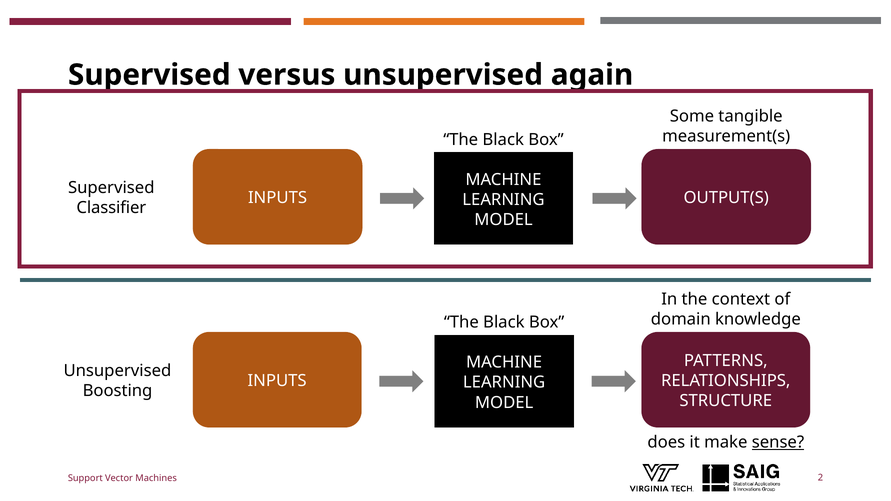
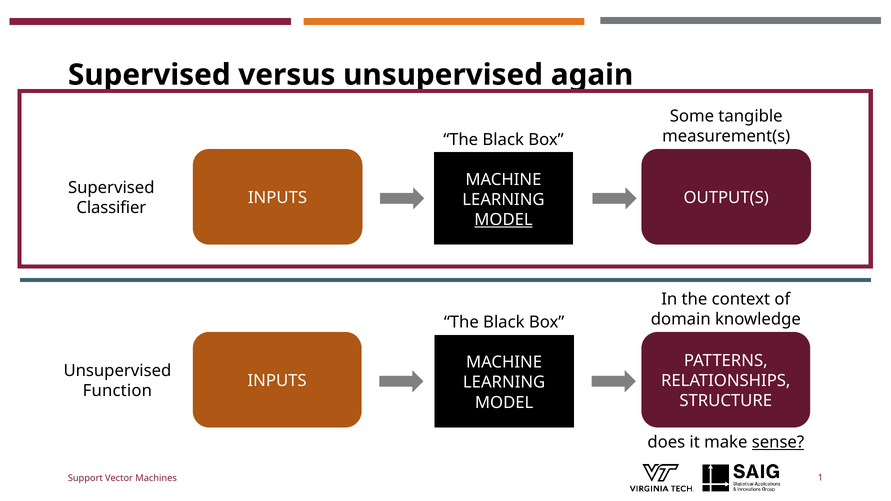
MODEL at (504, 220) underline: none -> present
Boosting: Boosting -> Function
2: 2 -> 1
